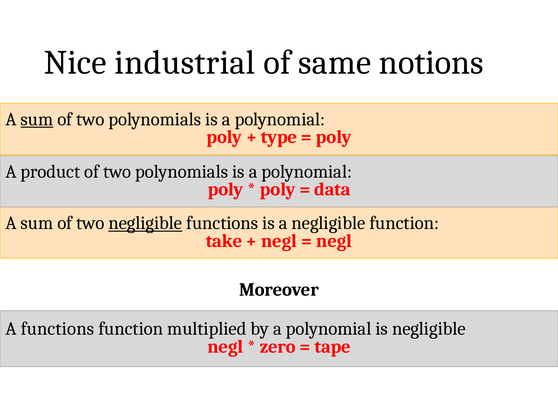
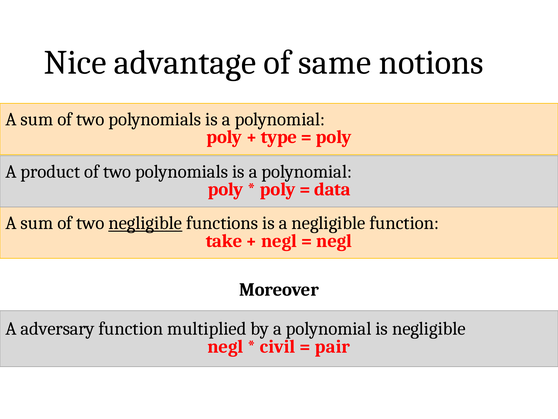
industrial: industrial -> advantage
sum at (37, 119) underline: present -> none
A functions: functions -> adversary
zero: zero -> civil
tape: tape -> pair
